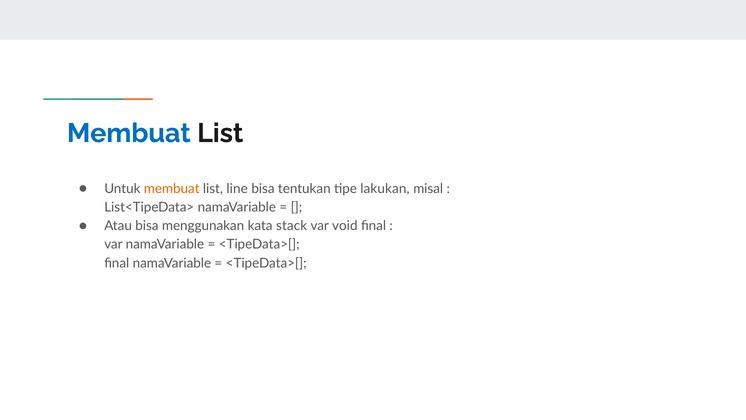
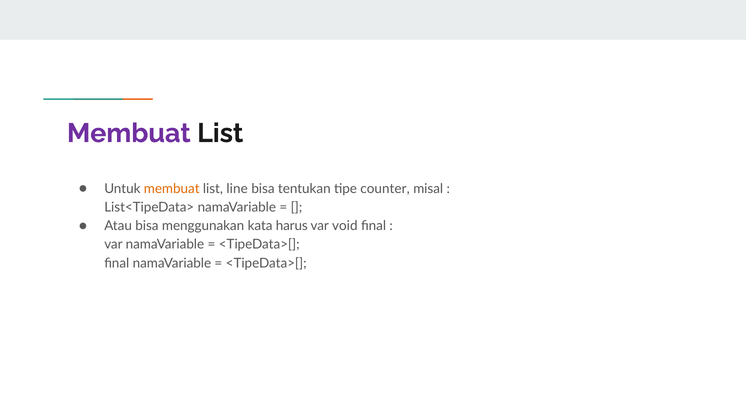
Membuat at (129, 133) colour: blue -> purple
lakukan: lakukan -> counter
stack: stack -> harus
